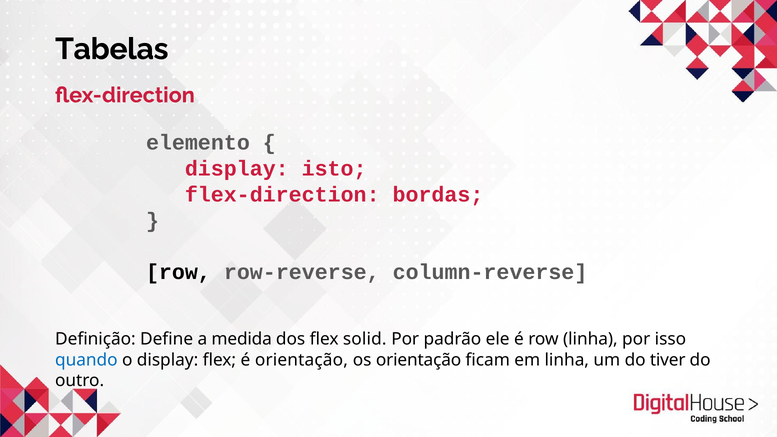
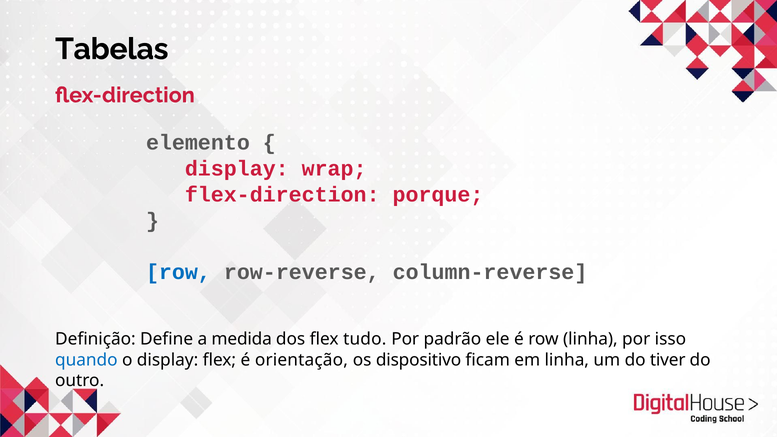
isto: isto -> wrap
bordas: bordas -> porque
row at (178, 272) colour: black -> blue
solid: solid -> tudo
os orientação: orientação -> dispositivo
